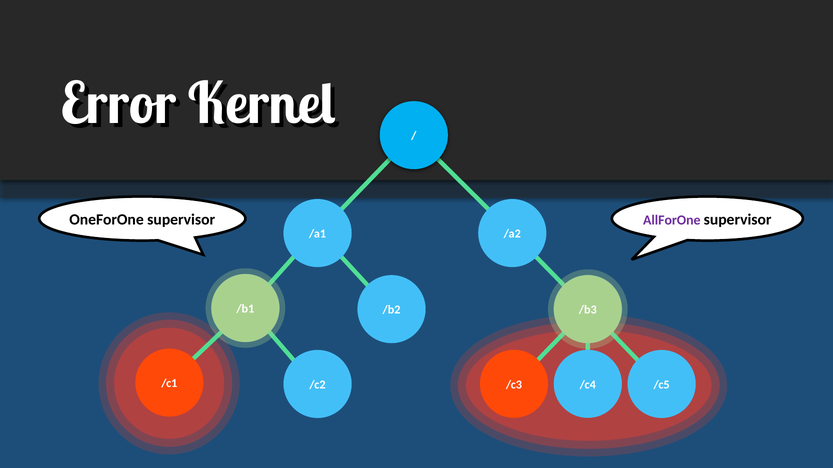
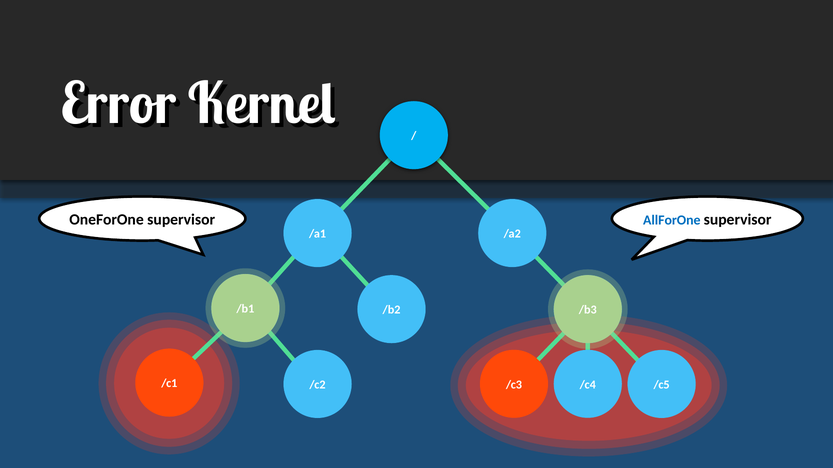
AllForOne colour: purple -> blue
